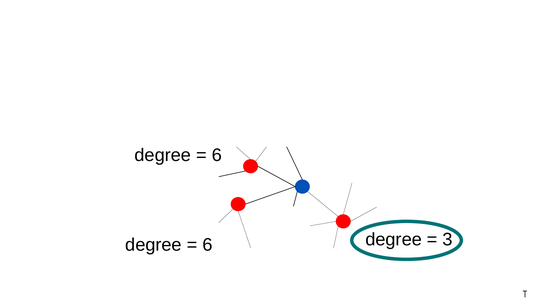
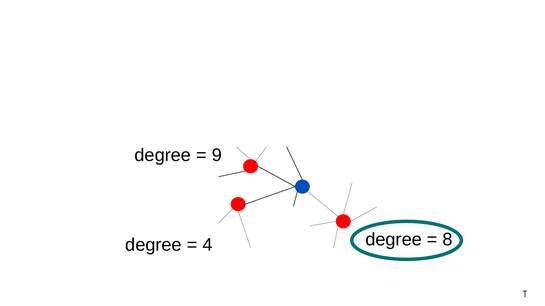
6 at (217, 155): 6 -> 9
6 at (207, 245): 6 -> 4
3: 3 -> 8
